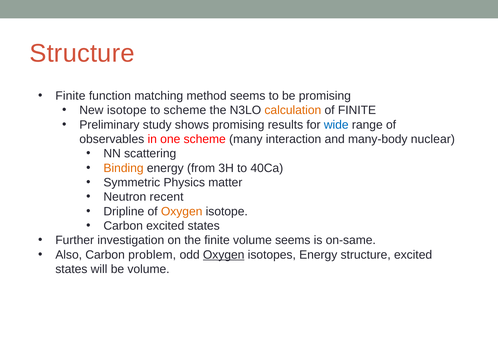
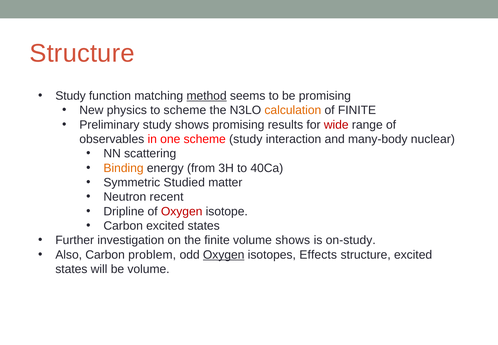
Finite at (70, 96): Finite -> Study
method underline: none -> present
New isotope: isotope -> physics
wide colour: blue -> red
scheme many: many -> study
Physics: Physics -> Studied
Oxygen at (182, 211) colour: orange -> red
volume seems: seems -> shows
on-same: on-same -> on-study
isotopes Energy: Energy -> Effects
